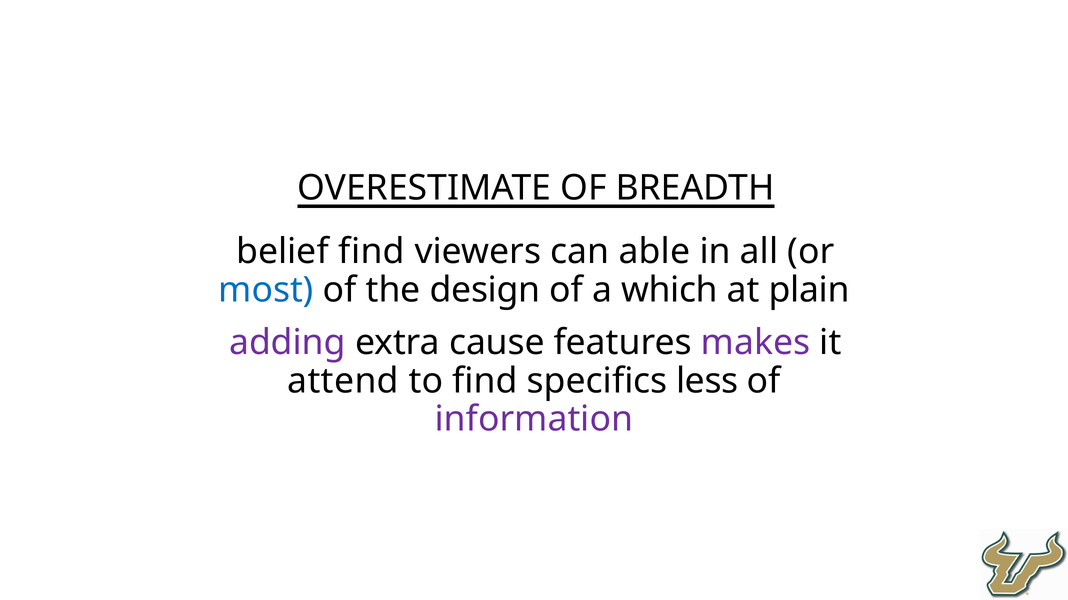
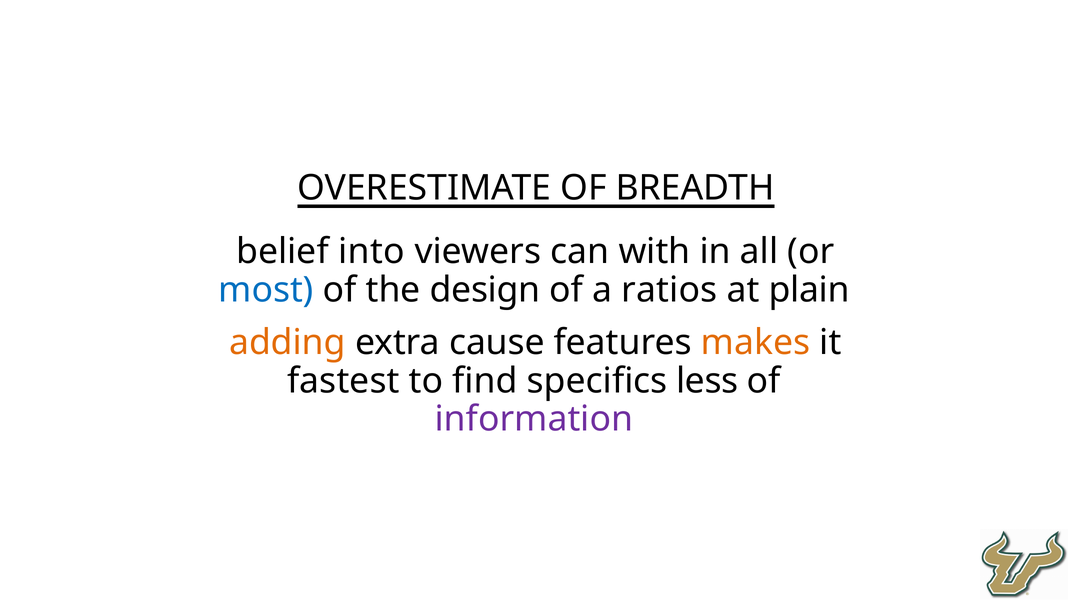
belief find: find -> into
able: able -> with
which: which -> ratios
adding colour: purple -> orange
makes colour: purple -> orange
attend: attend -> fastest
